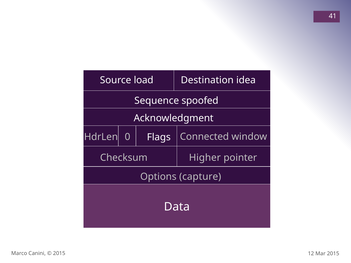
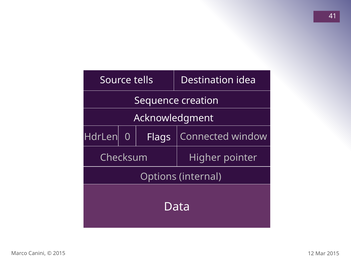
load: load -> tells
spoofed: spoofed -> creation
capture: capture -> internal
